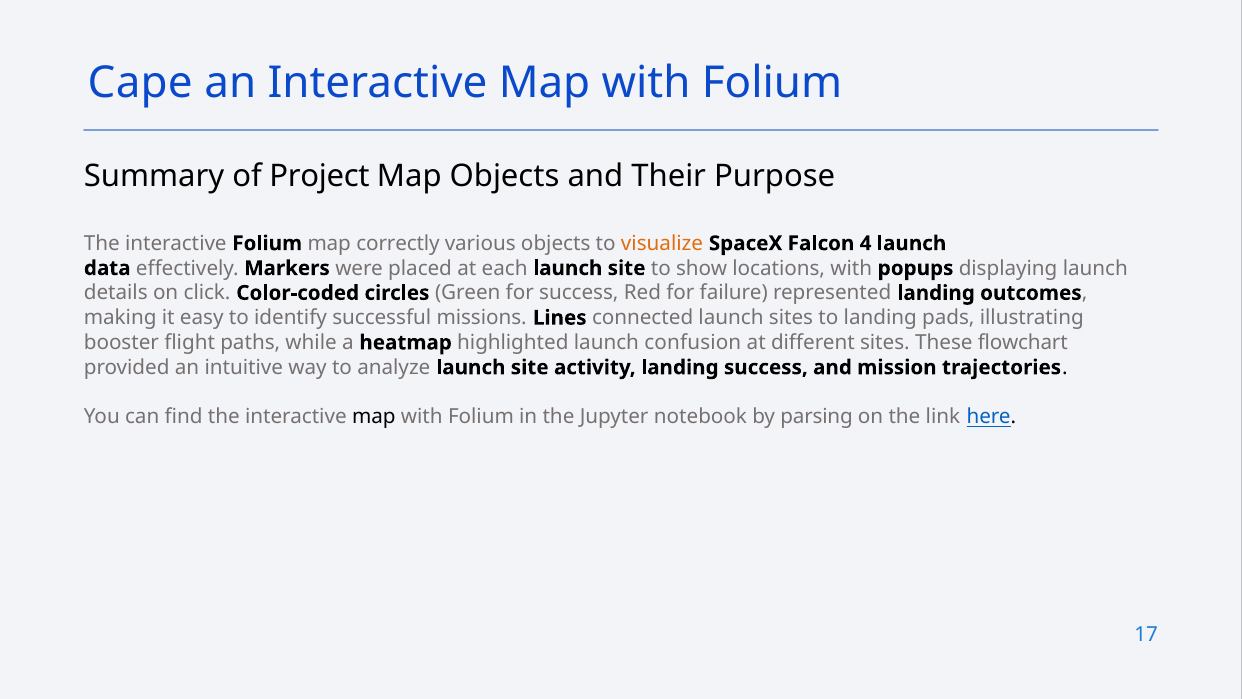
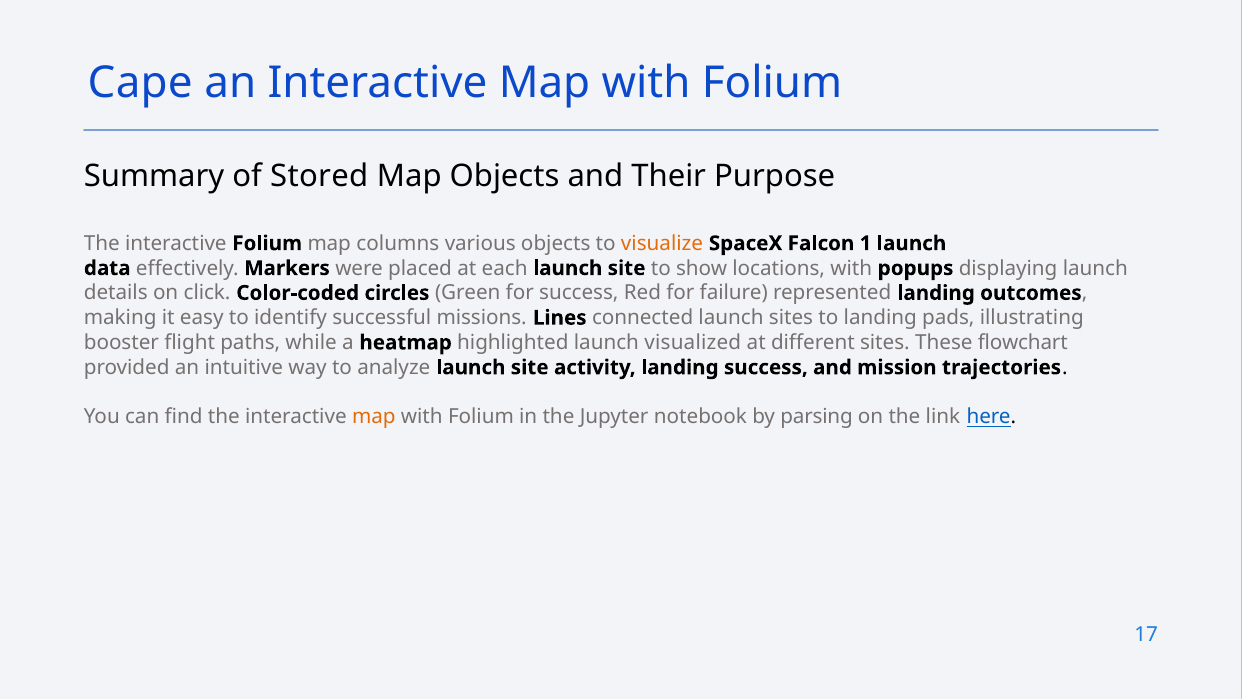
Project: Project -> Stored
correctly: correctly -> columns
4: 4 -> 1
confusion: confusion -> visualized
map at (374, 417) colour: black -> orange
